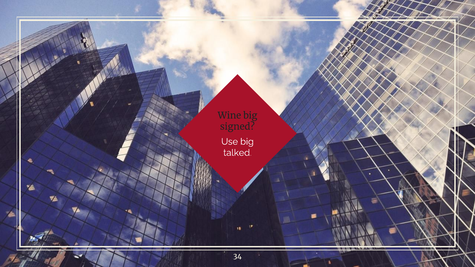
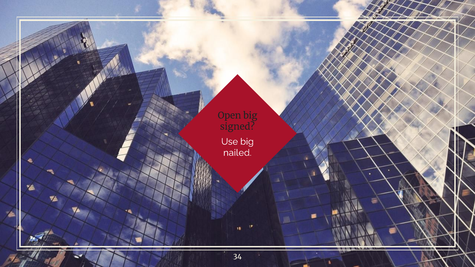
Wine: Wine -> Open
talked: talked -> nailed
